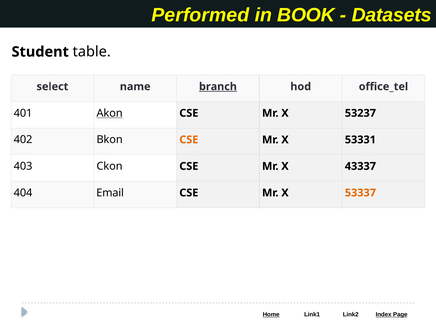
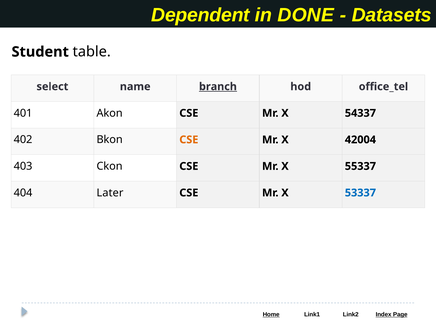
Performed: Performed -> Dependent
BOOK: BOOK -> DONE
Akon underline: present -> none
53237: 53237 -> 54337
53331: 53331 -> 42004
43337: 43337 -> 55337
Email: Email -> Later
53337 colour: orange -> blue
